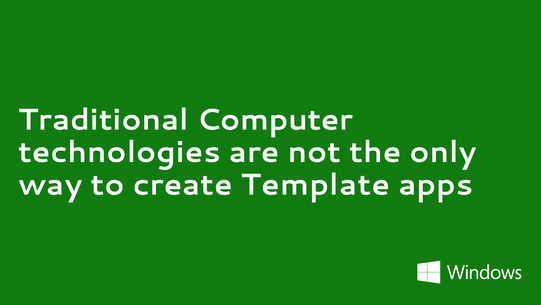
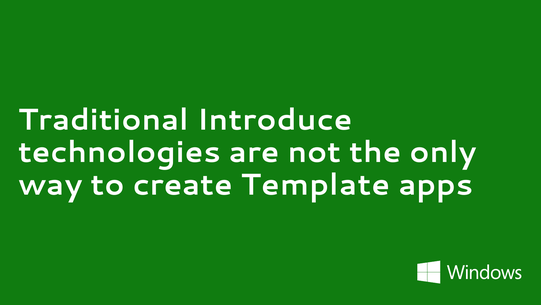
Computer: Computer -> Introduce
